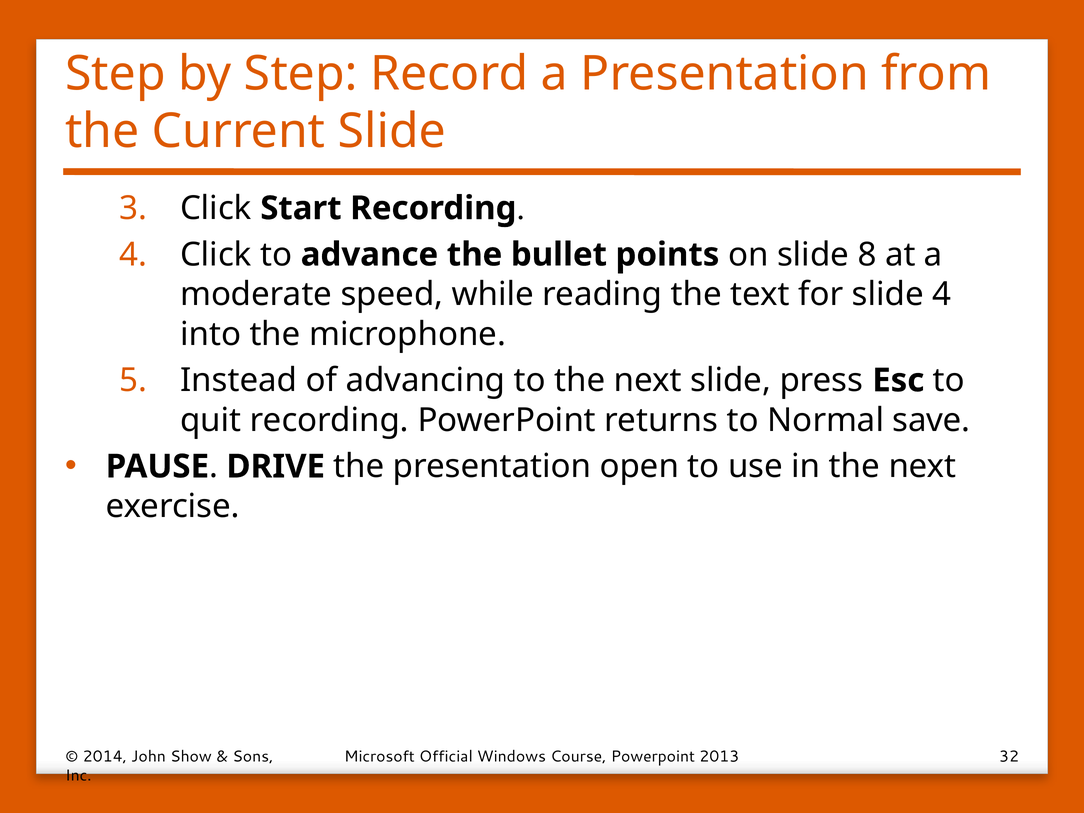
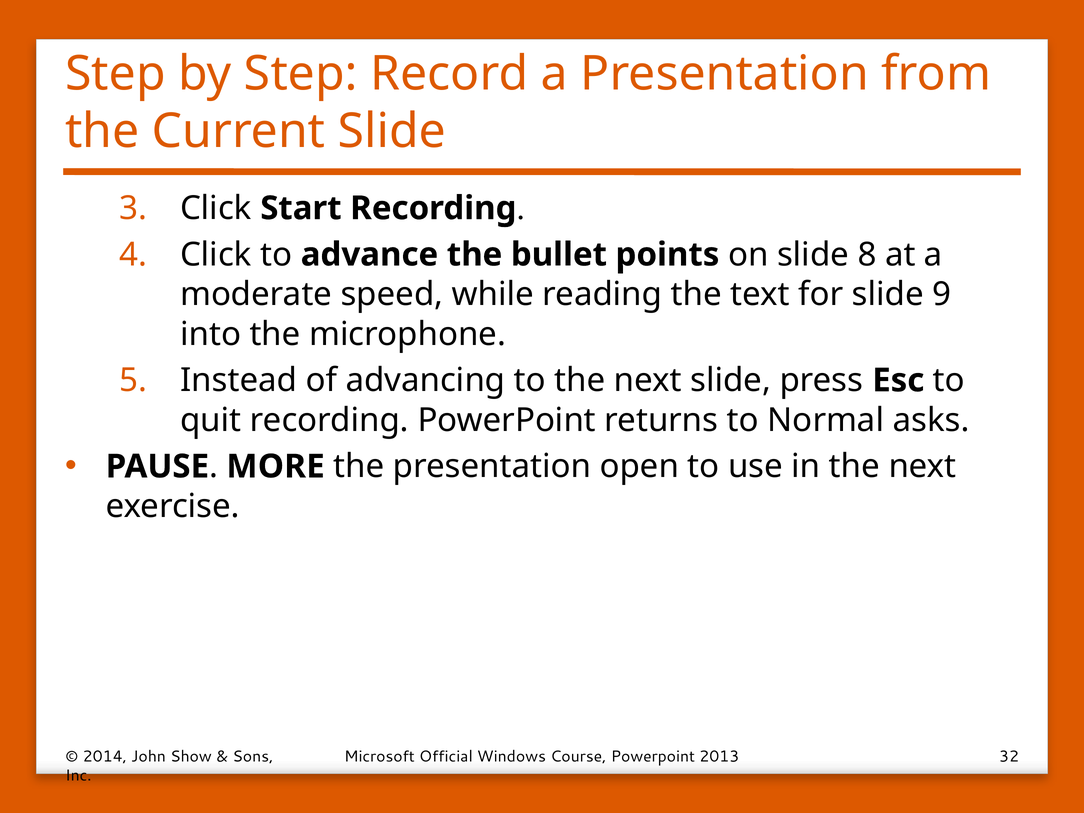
slide 4: 4 -> 9
save: save -> asks
DRIVE: DRIVE -> MORE
